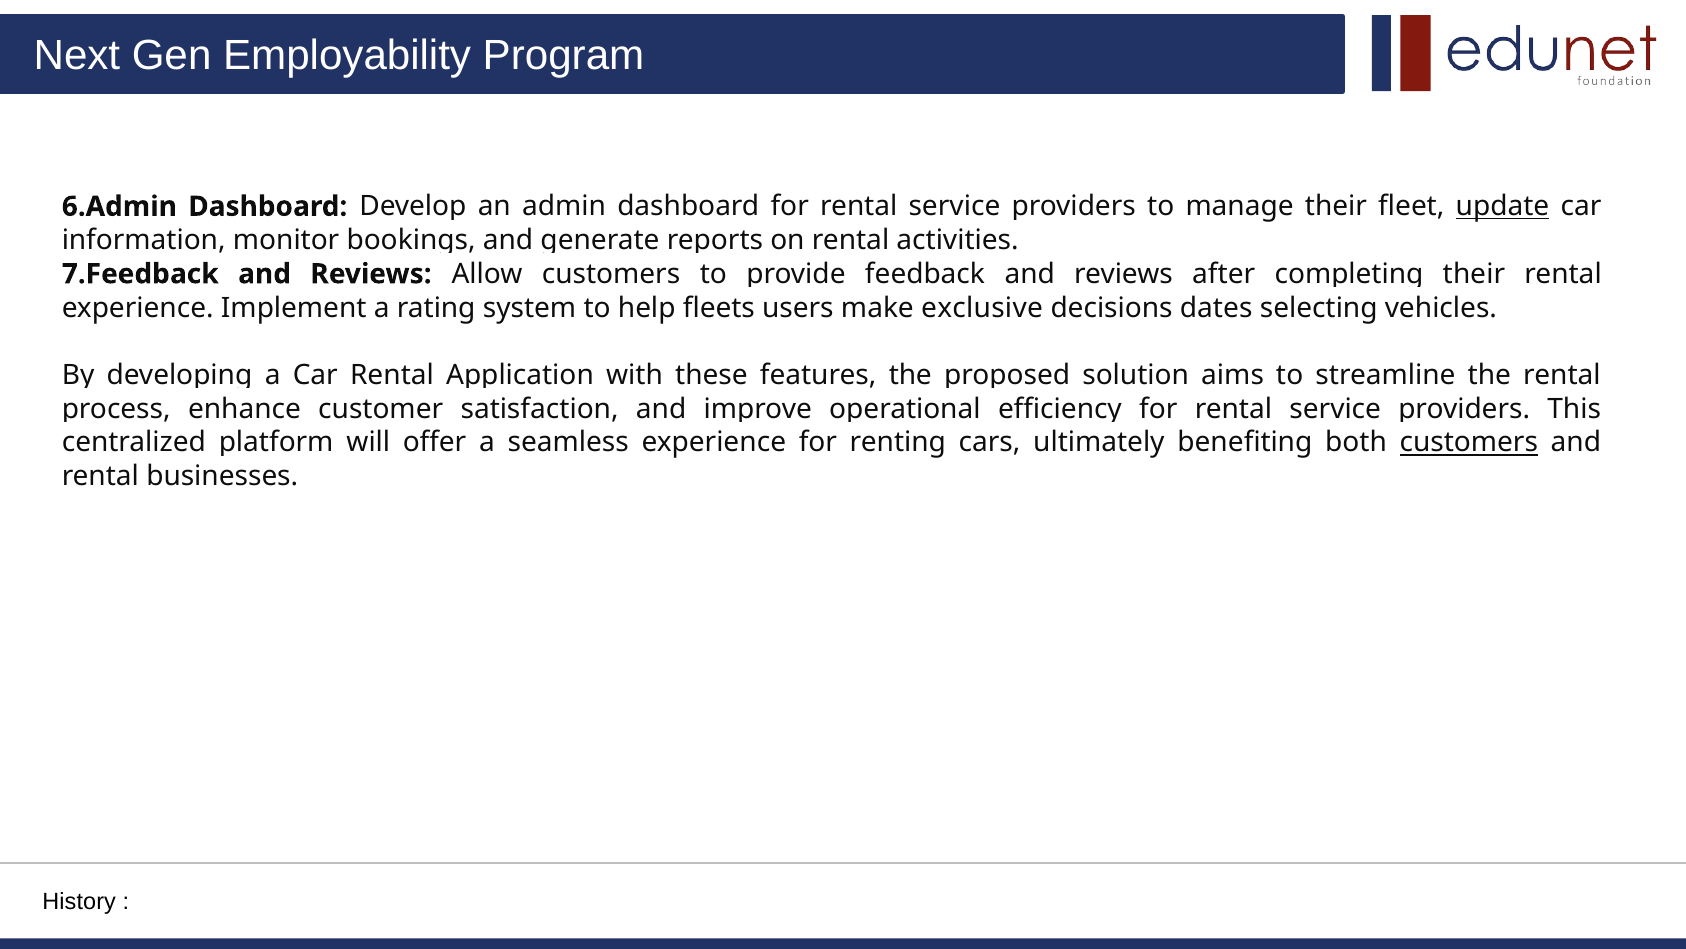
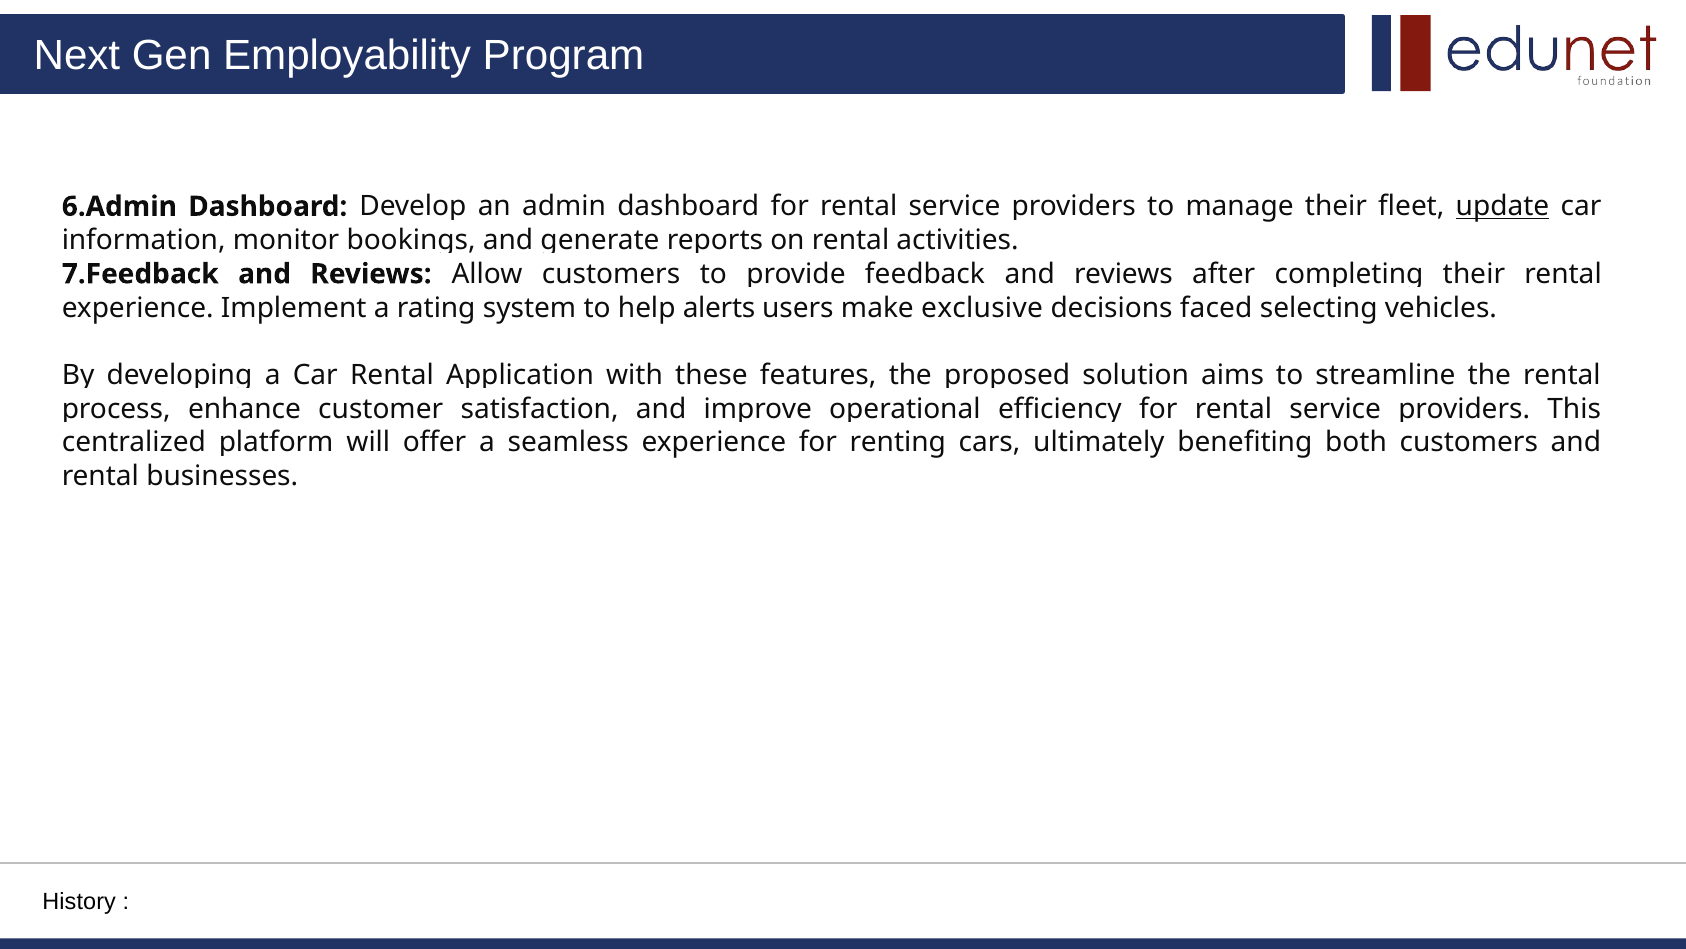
fleets: fleets -> alerts
dates: dates -> faced
customers at (1469, 442) underline: present -> none
